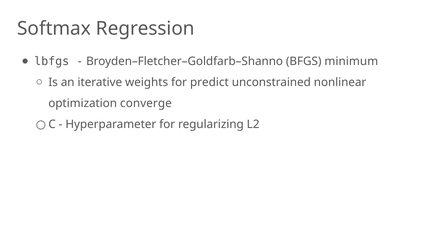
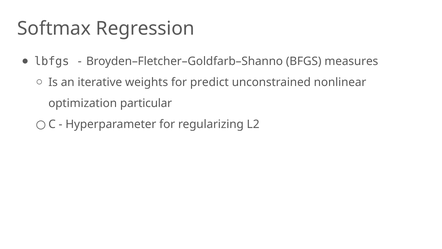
minimum: minimum -> measures
converge: converge -> particular
